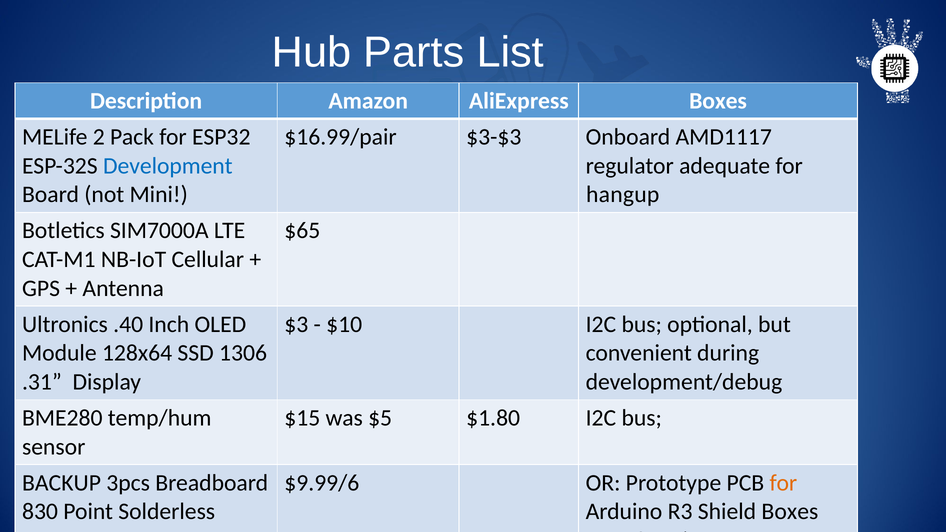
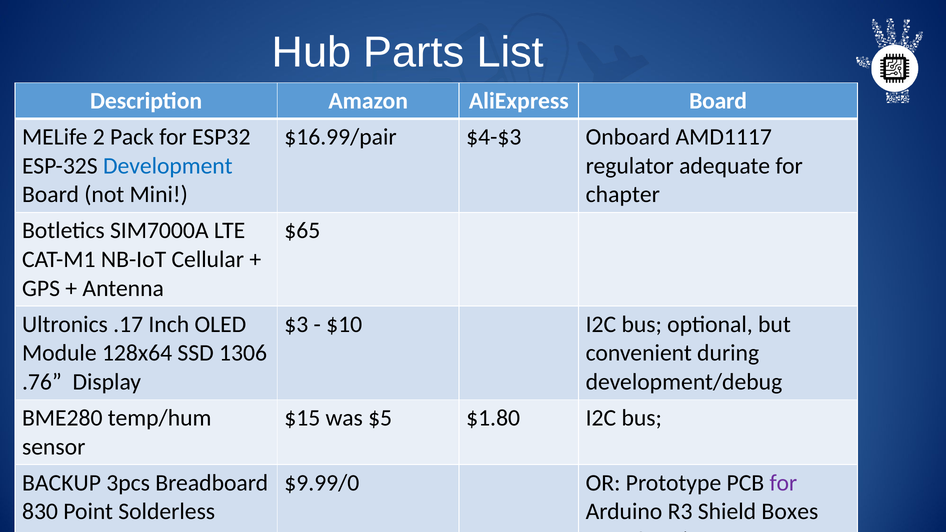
AliExpress Boxes: Boxes -> Board
$3-$3: $3-$3 -> $4-$3
hangup: hangup -> chapter
.40: .40 -> .17
.31: .31 -> .76
$9.99/6: $9.99/6 -> $9.99/0
for at (783, 483) colour: orange -> purple
